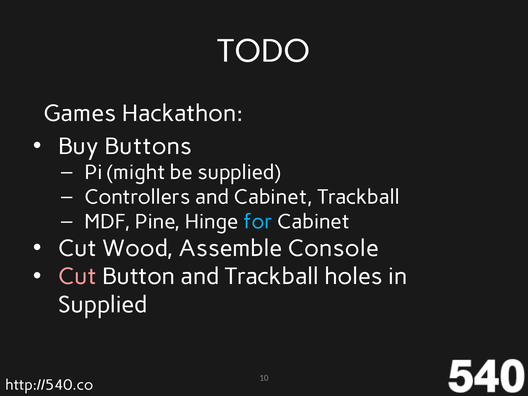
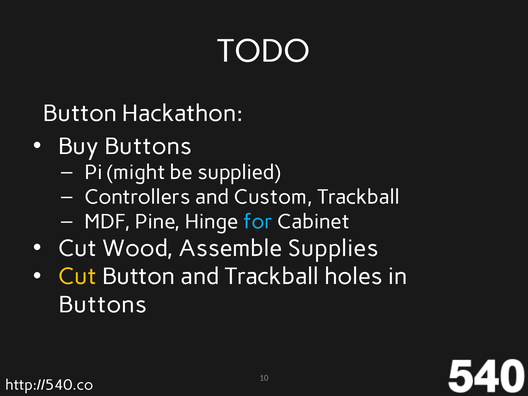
Games at (80, 113): Games -> Button
and Cabinet: Cabinet -> Custom
Console: Console -> Supplies
Cut at (77, 277) colour: pink -> yellow
Supplied at (103, 305): Supplied -> Buttons
